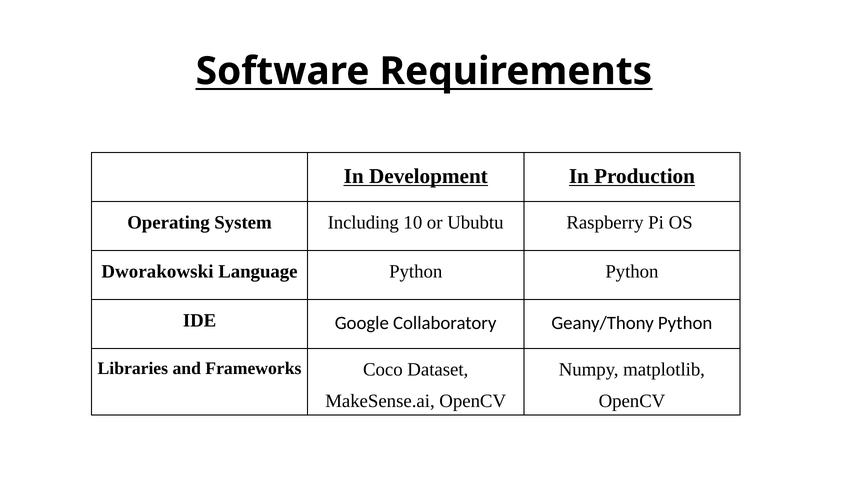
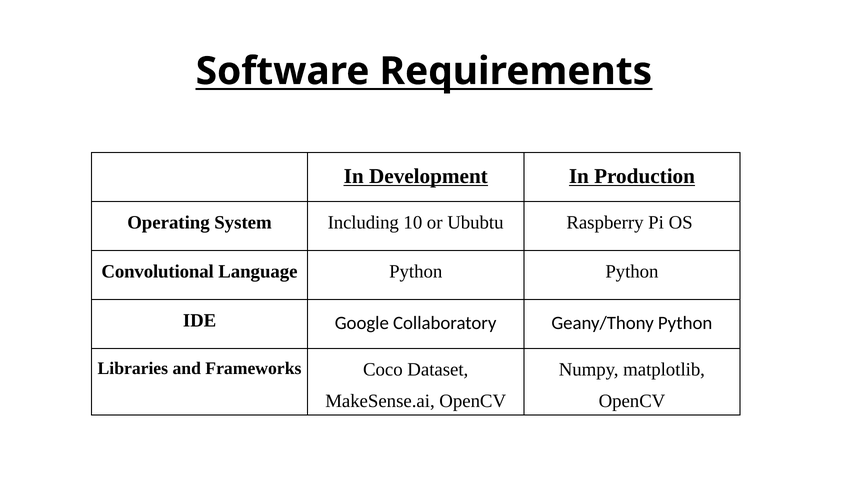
Dworakowski: Dworakowski -> Convolutional
